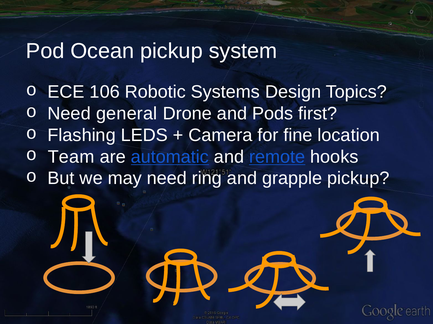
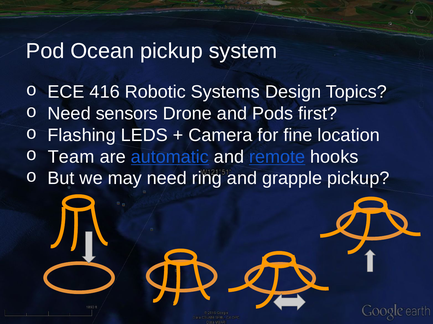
106: 106 -> 416
general: general -> sensors
